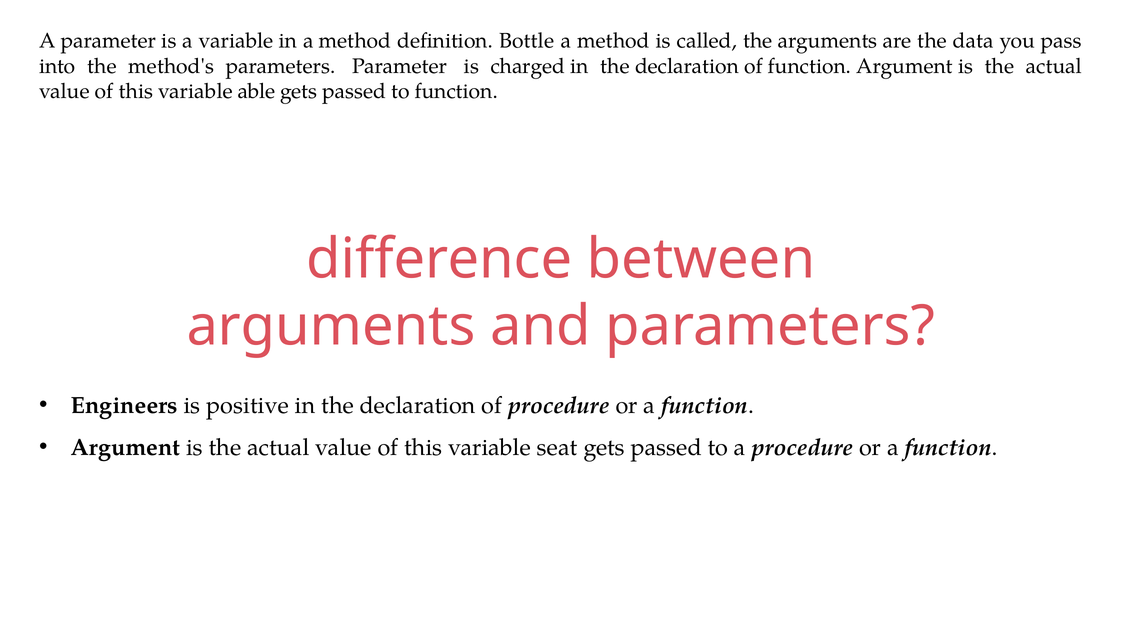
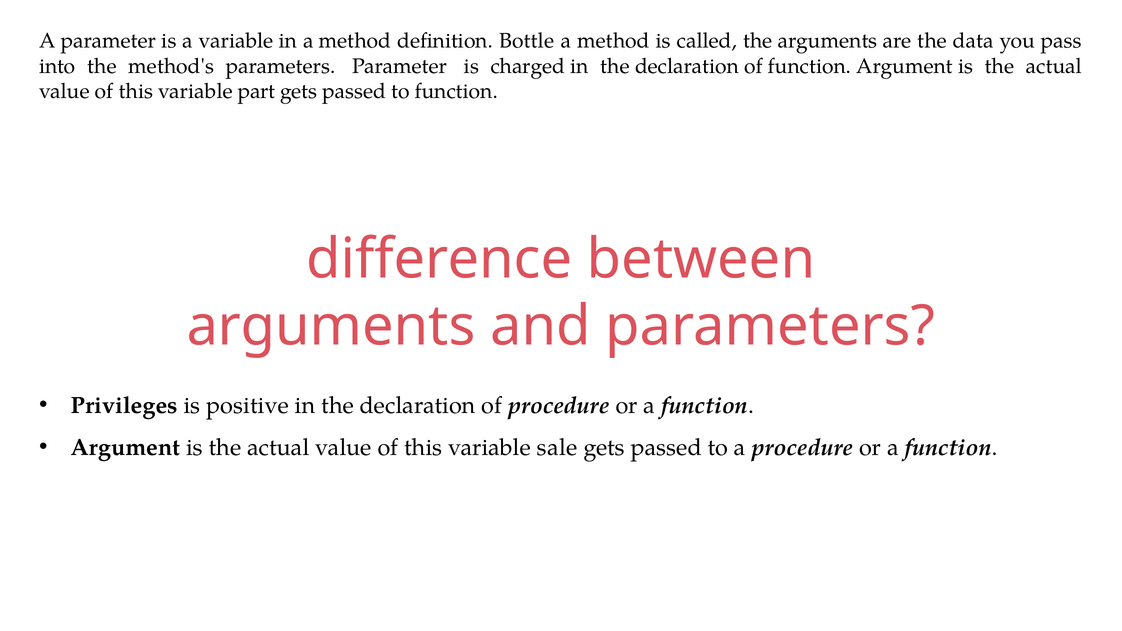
able: able -> part
Engineers: Engineers -> Privileges
seat: seat -> sale
